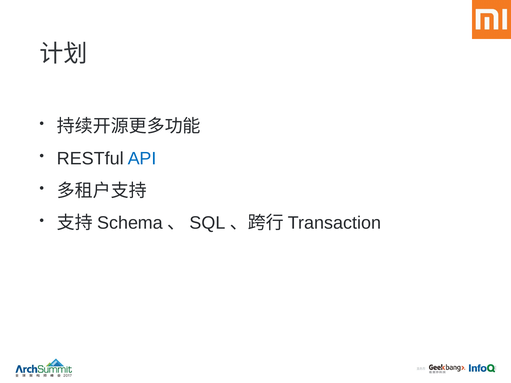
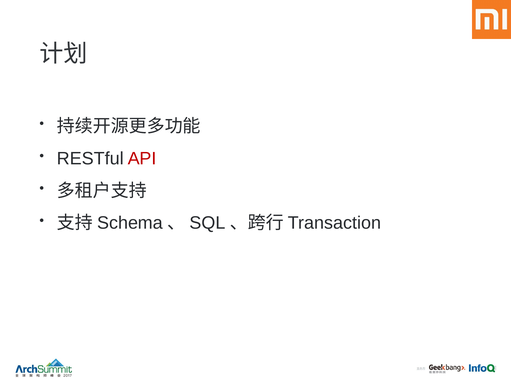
API colour: blue -> red
